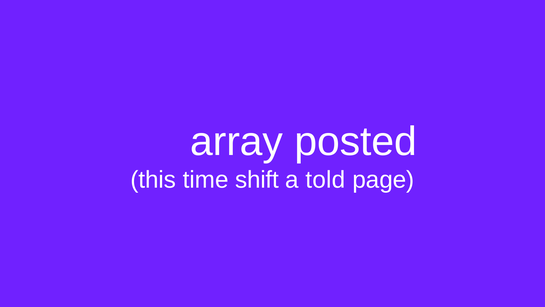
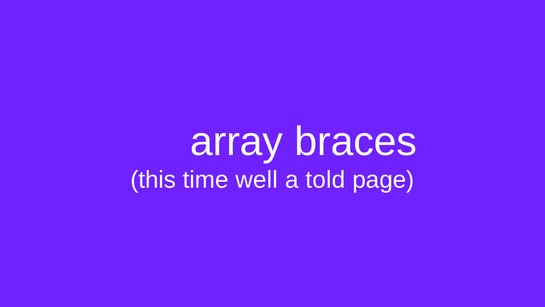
posted: posted -> braces
shift: shift -> well
